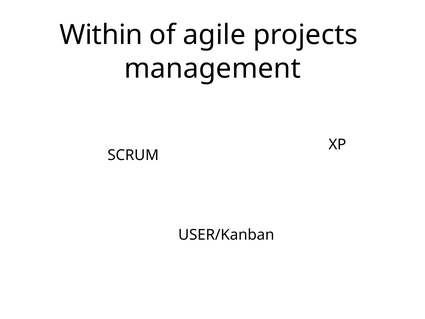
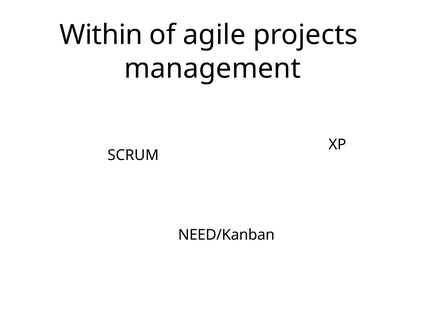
USER/Kanban: USER/Kanban -> NEED/Kanban
